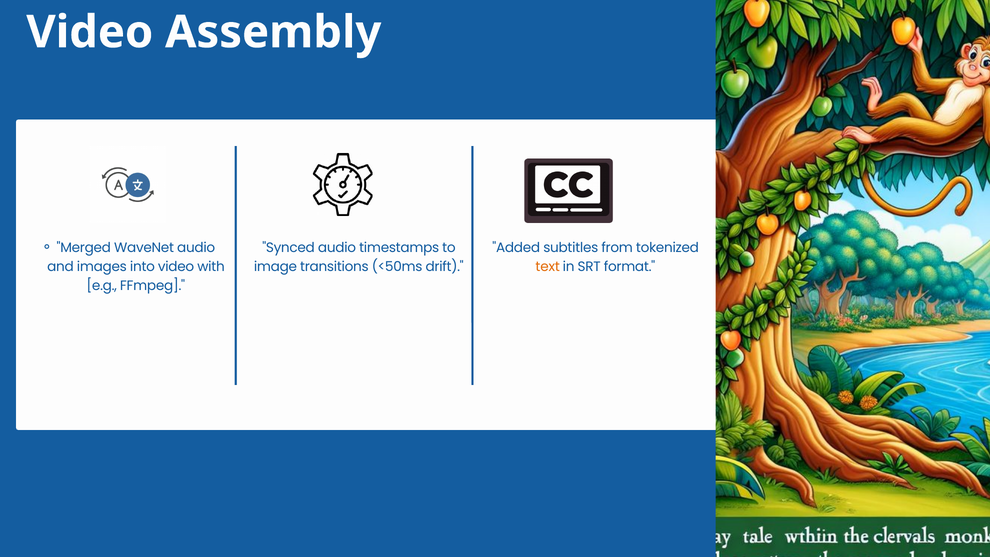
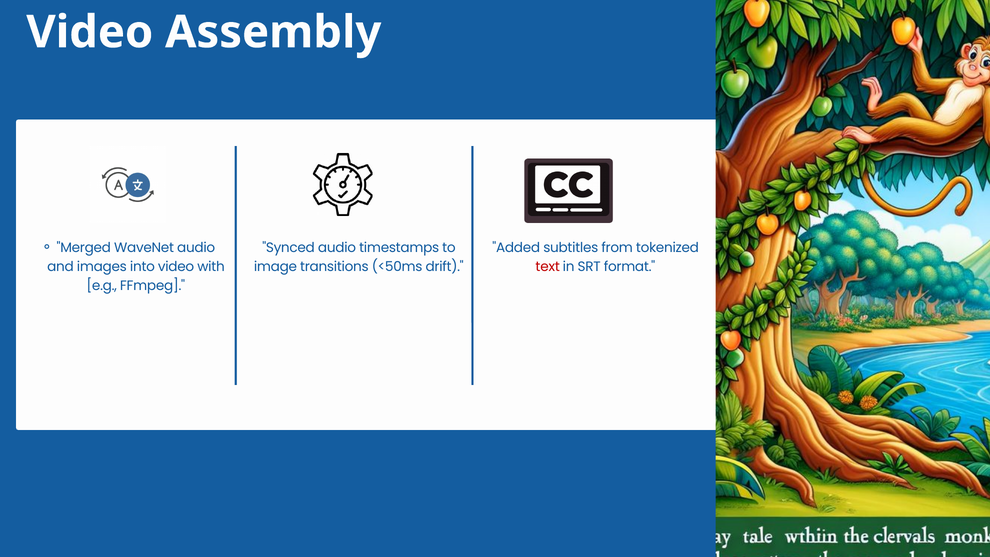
text colour: orange -> red
